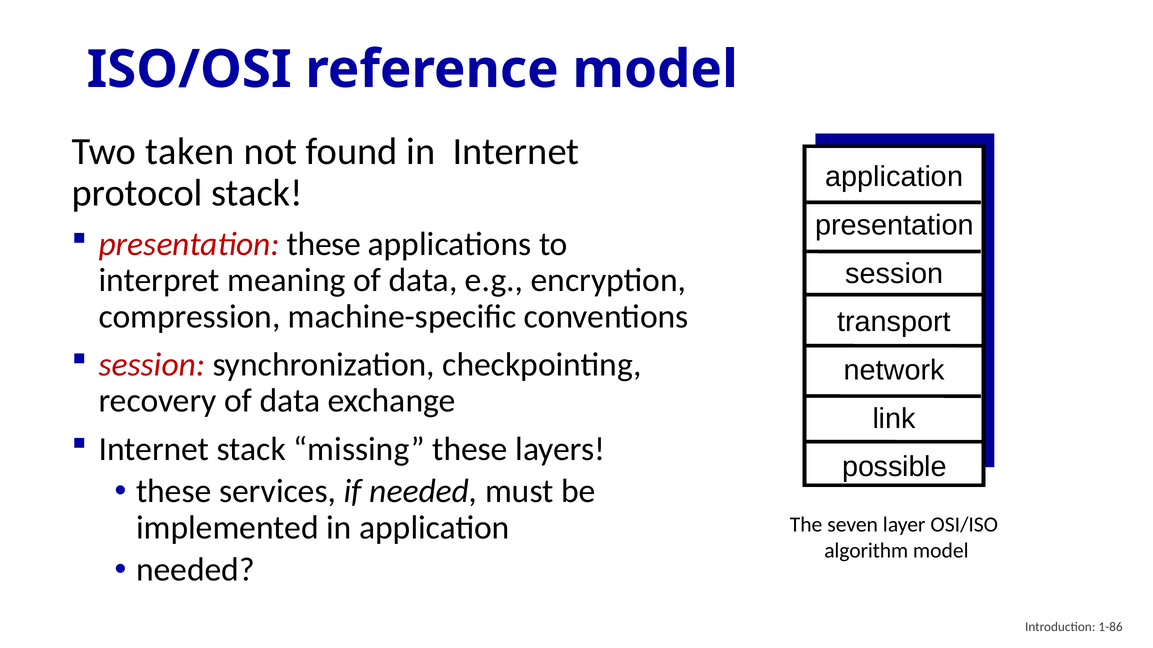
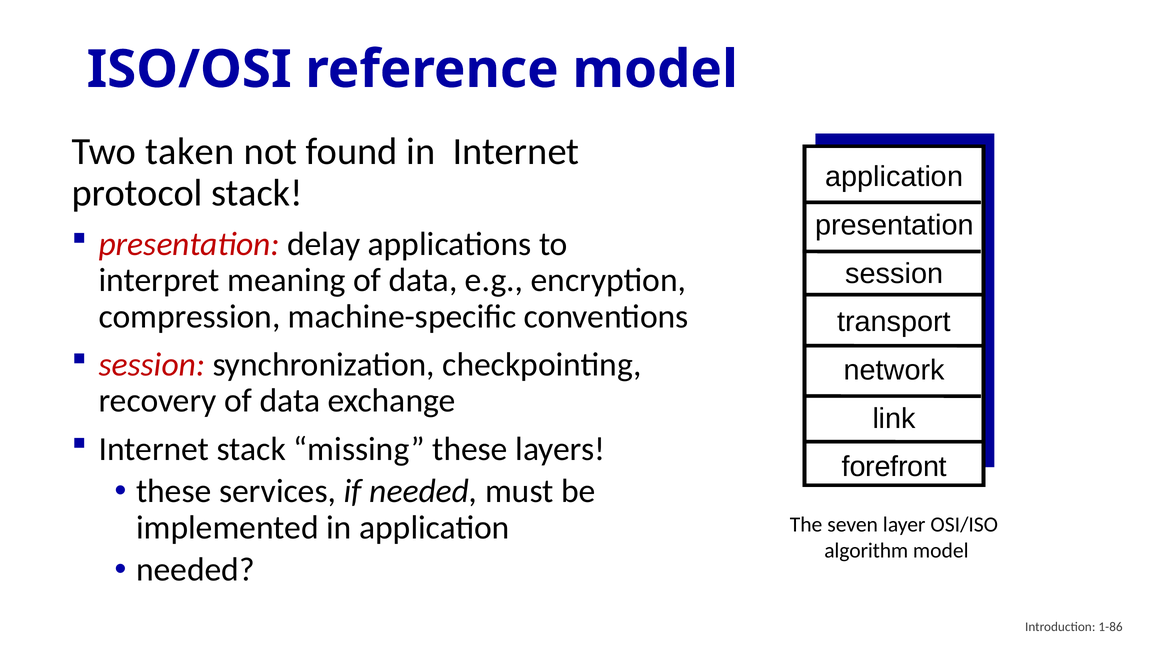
presentation these: these -> delay
possible: possible -> forefront
